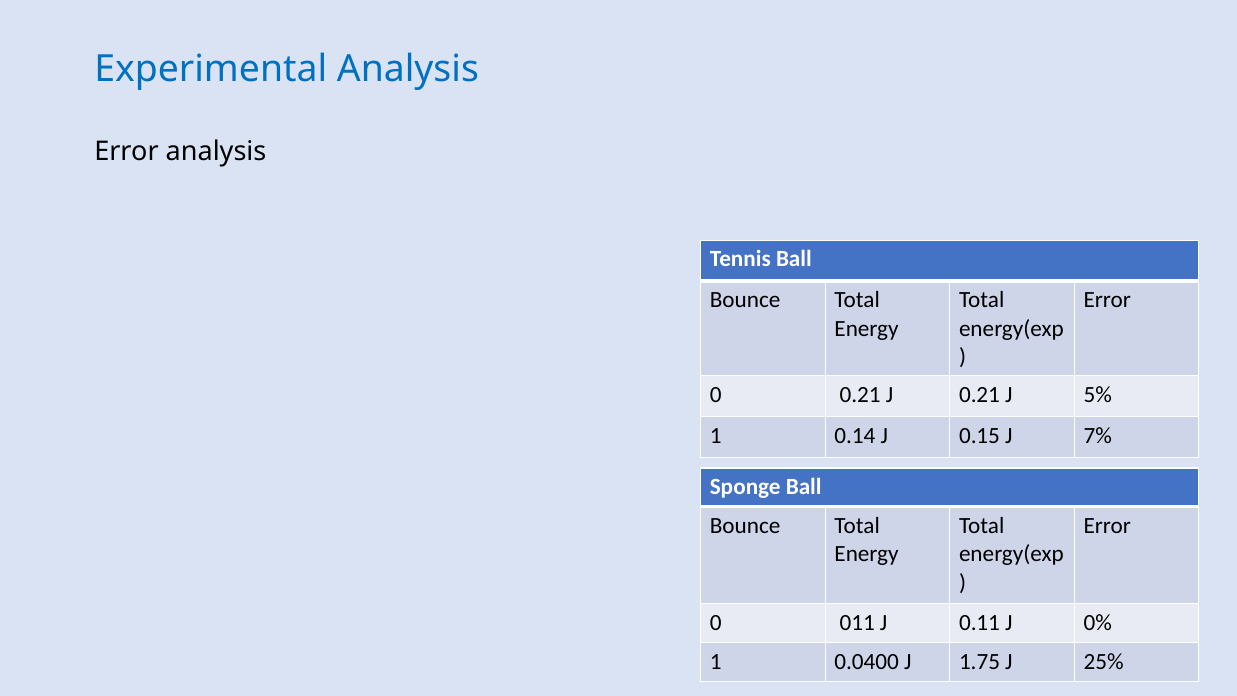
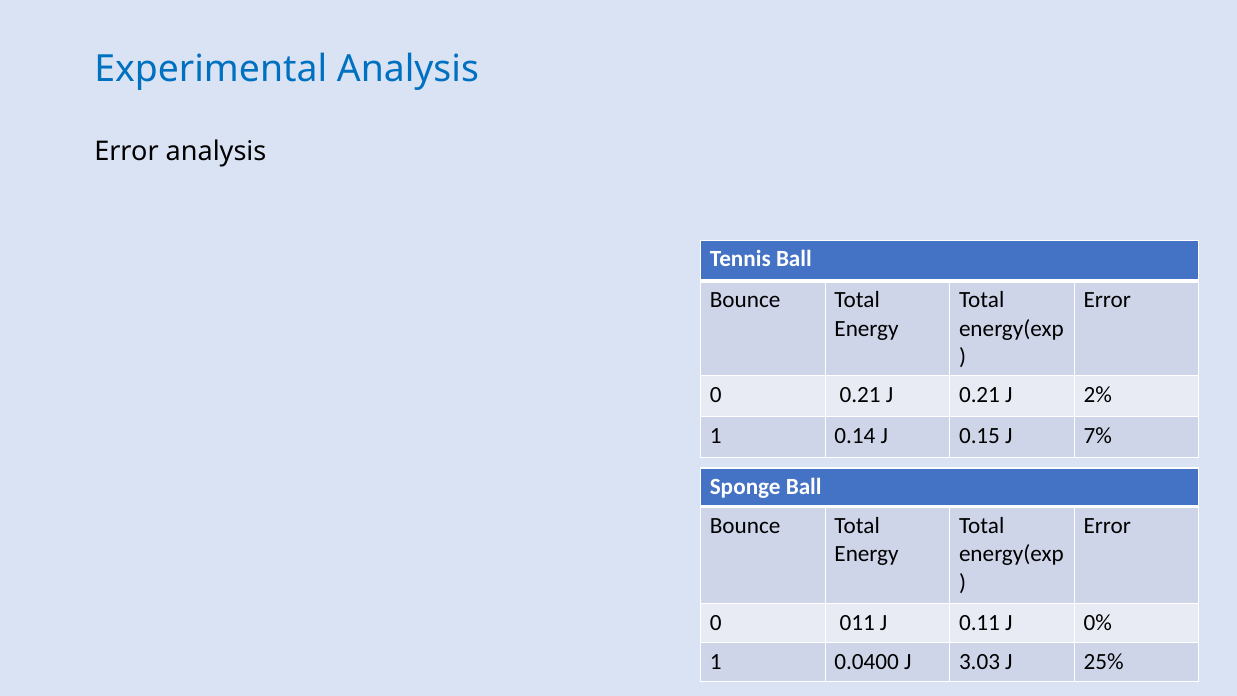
5%: 5% -> 2%
1.75: 1.75 -> 3.03
